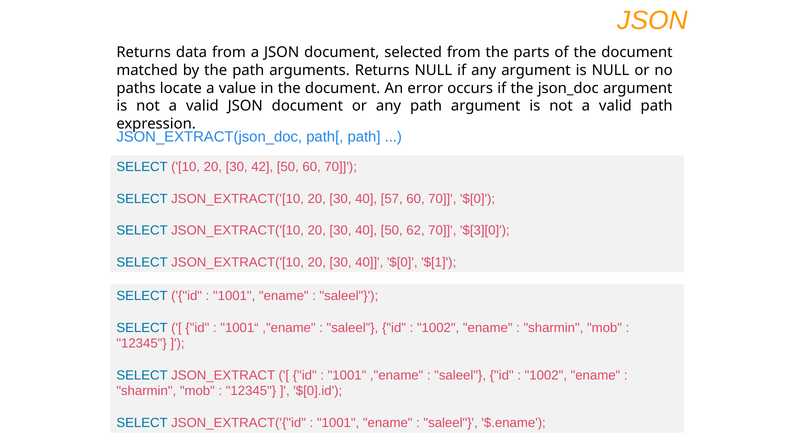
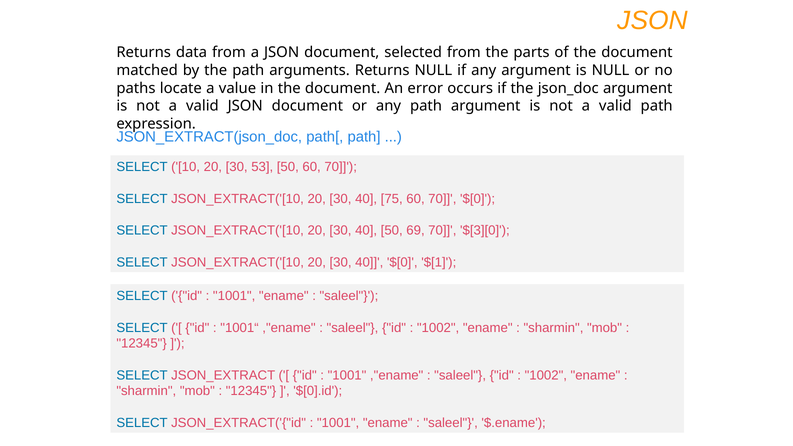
42: 42 -> 53
57: 57 -> 75
62: 62 -> 69
